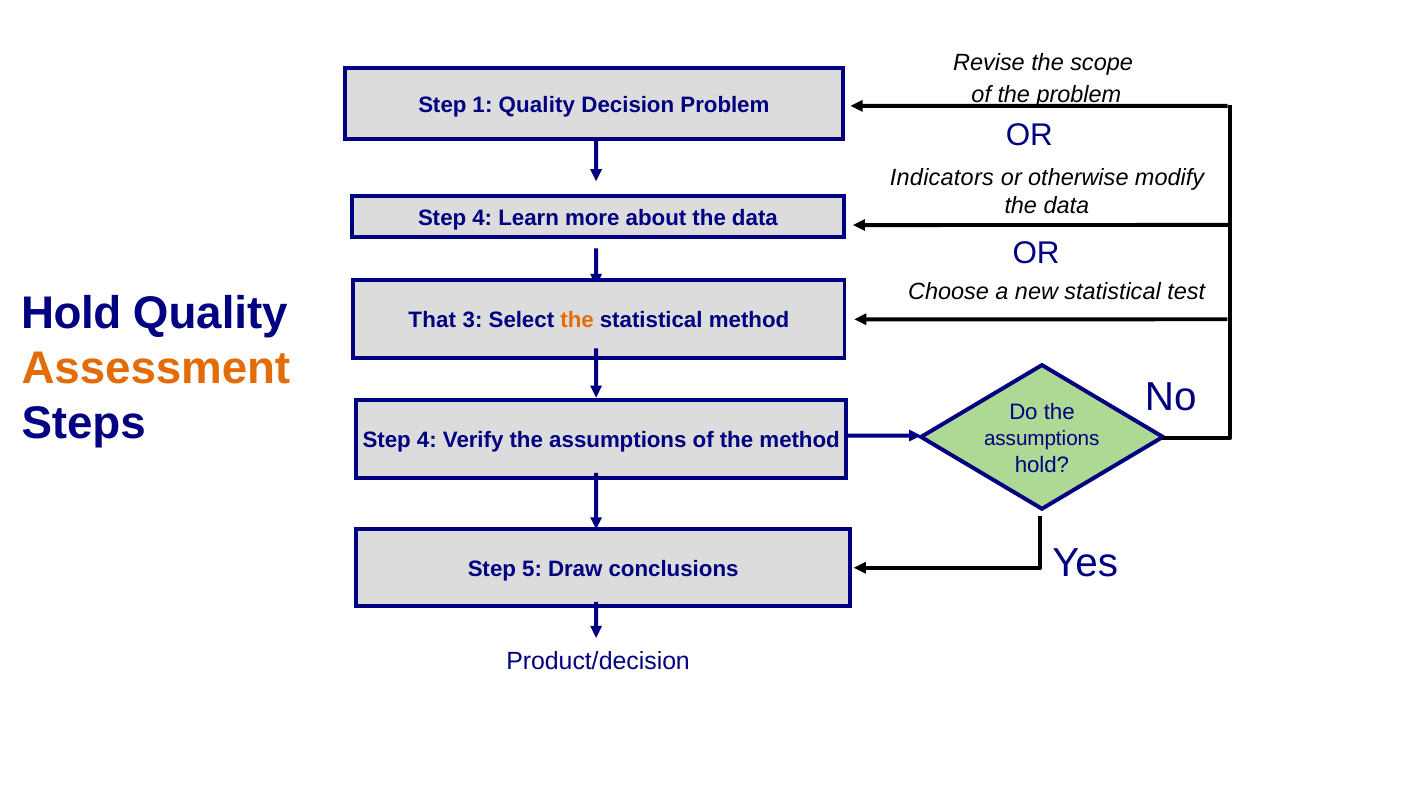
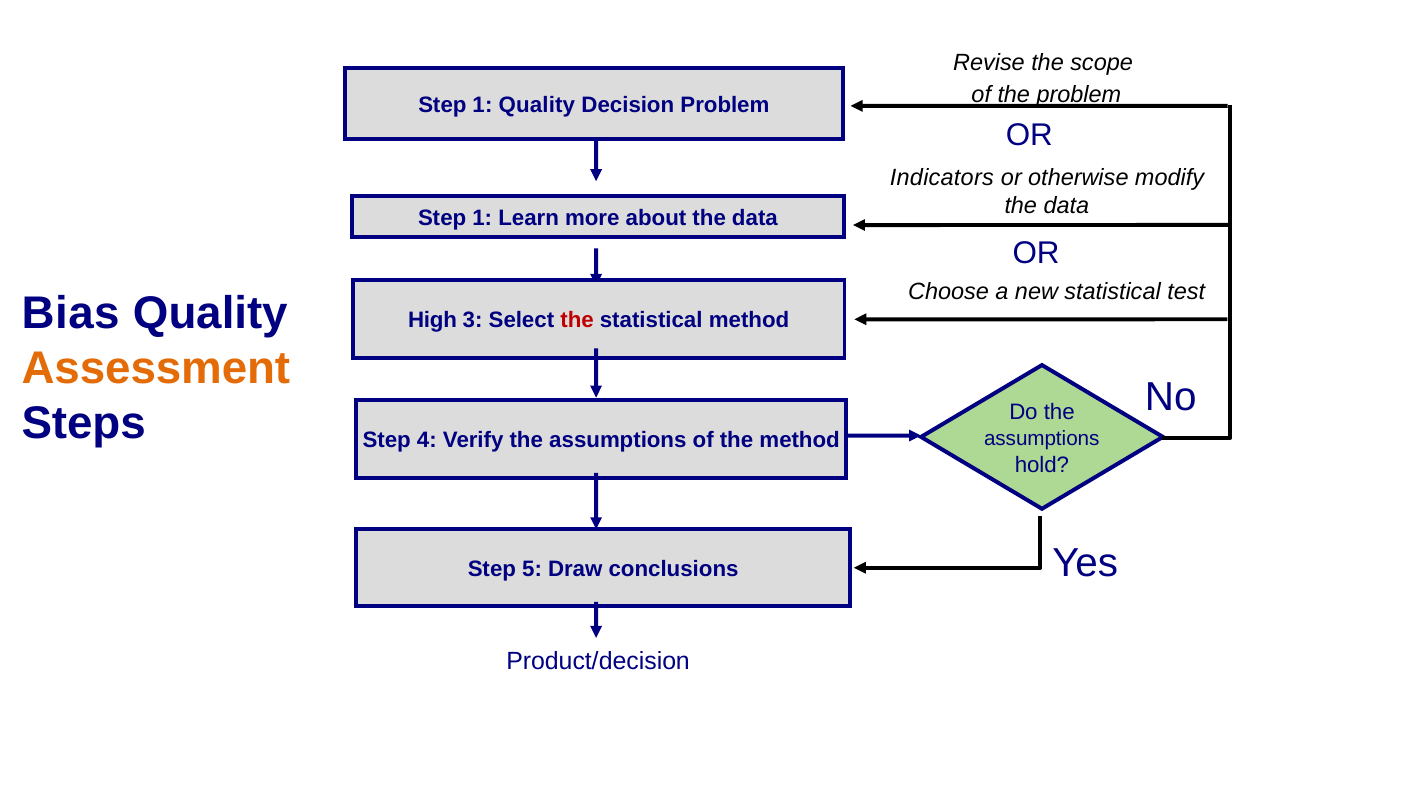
4 at (482, 218): 4 -> 1
Hold at (71, 313): Hold -> Bias
That: That -> High
the at (577, 321) colour: orange -> red
